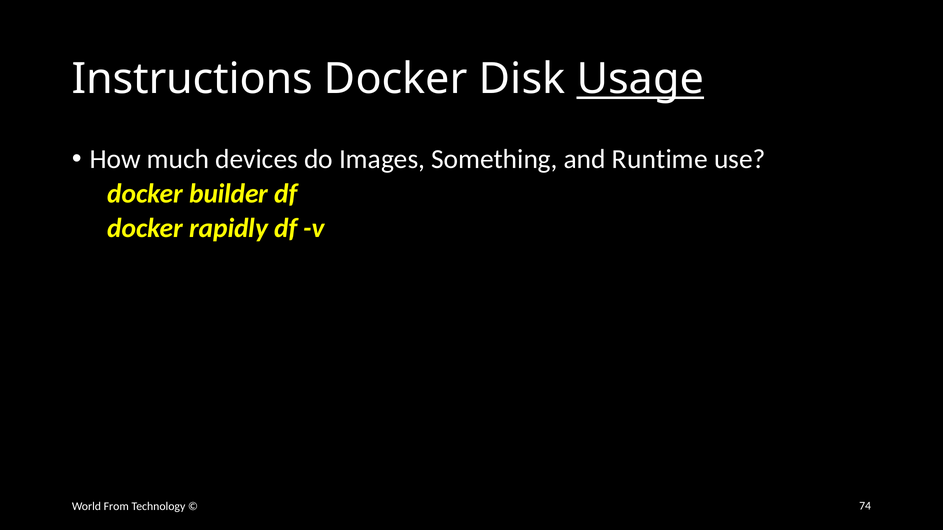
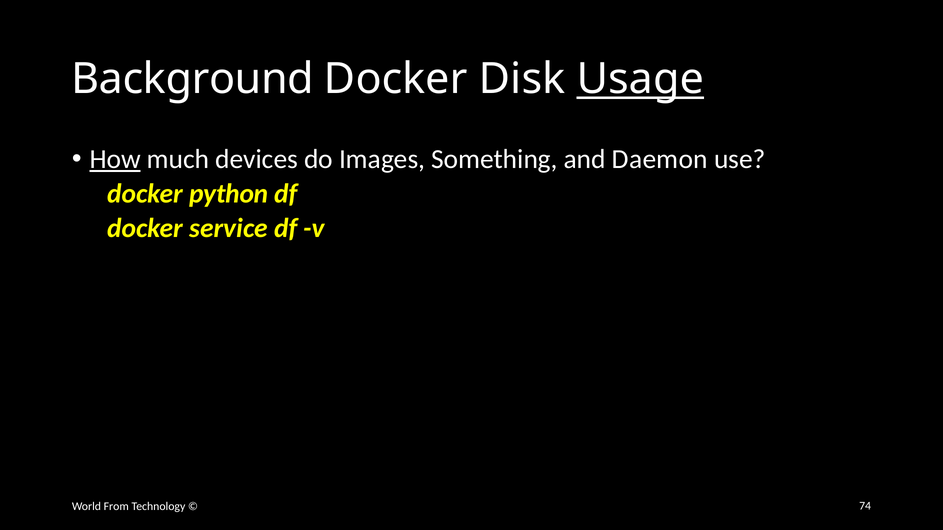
Instructions: Instructions -> Background
How underline: none -> present
Runtime: Runtime -> Daemon
builder: builder -> python
rapidly: rapidly -> service
